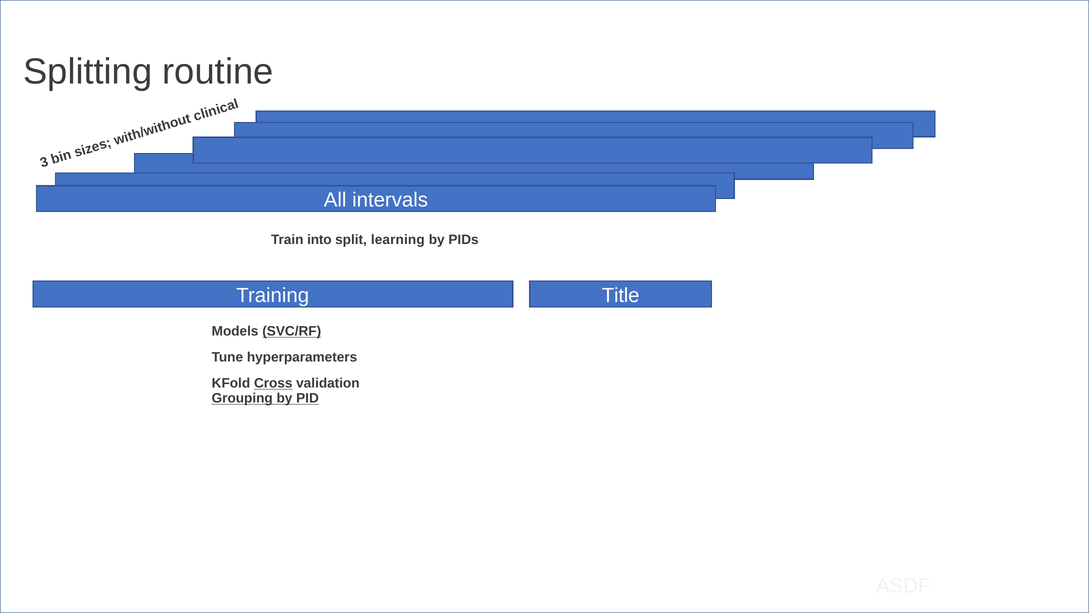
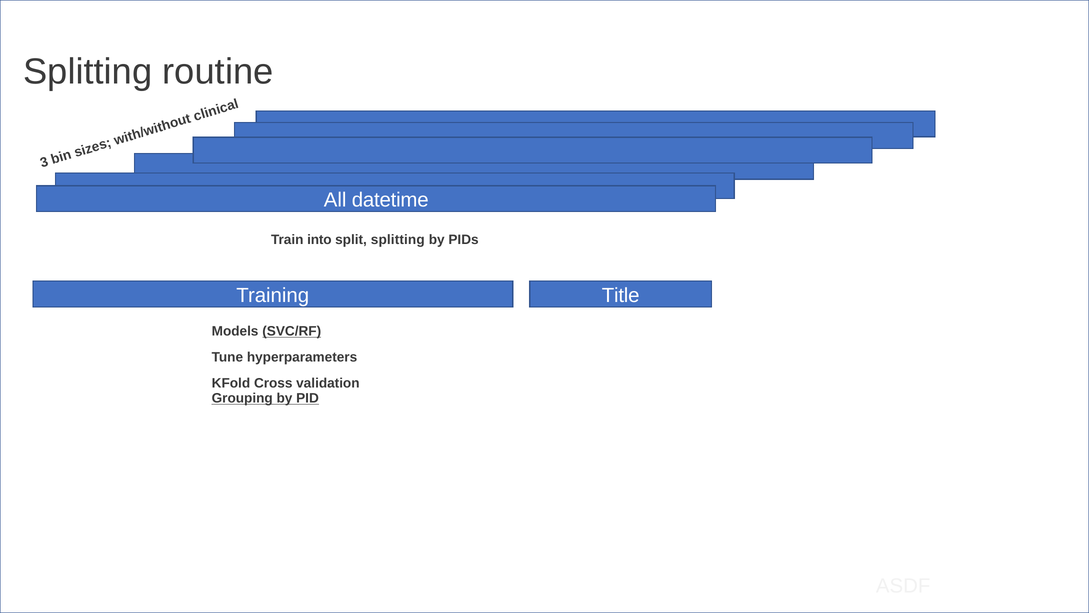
intervals: intervals -> datetime
split learning: learning -> splitting
Cross underline: present -> none
